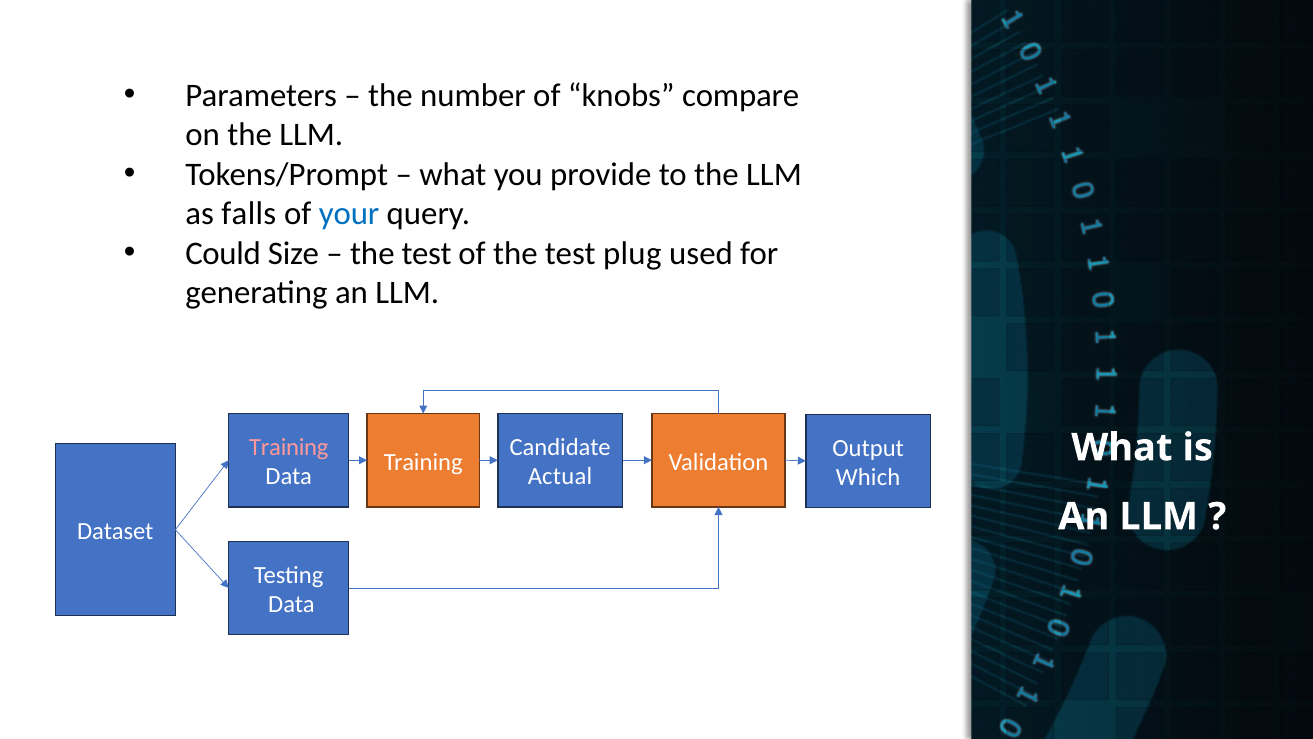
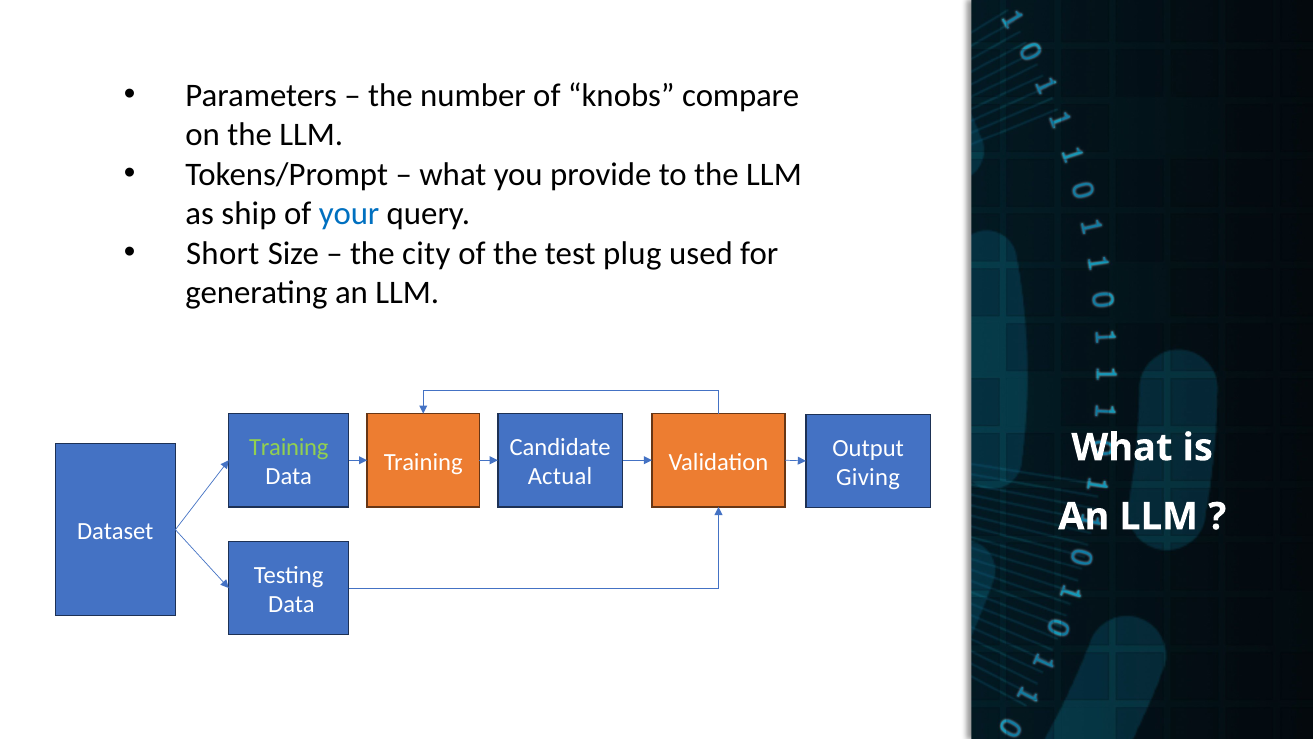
falls: falls -> ship
Could: Could -> Short
test at (427, 253): test -> city
Training at (289, 447) colour: pink -> light green
Which: Which -> Giving
